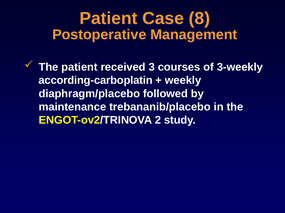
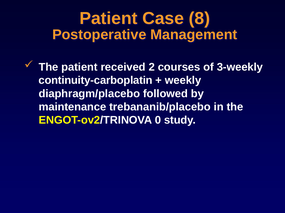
3: 3 -> 2
according-carboplatin: according-carboplatin -> continuity-carboplatin
2: 2 -> 0
